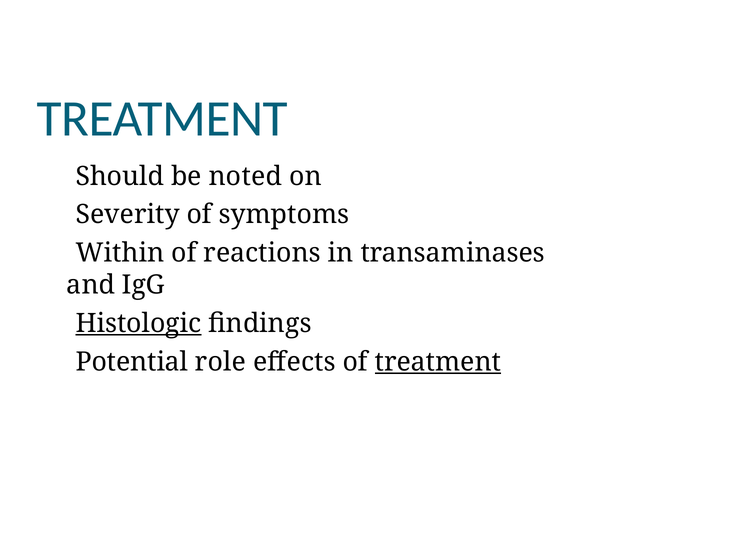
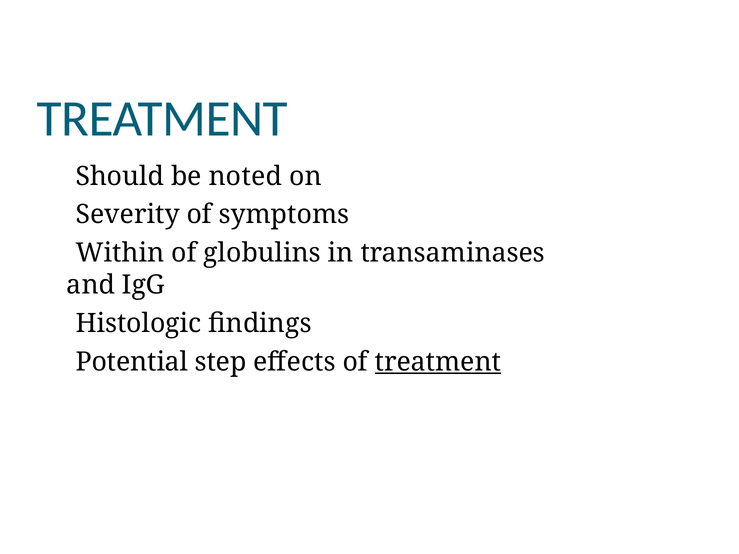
reactions: reactions -> globulins
Histologic underline: present -> none
role: role -> step
